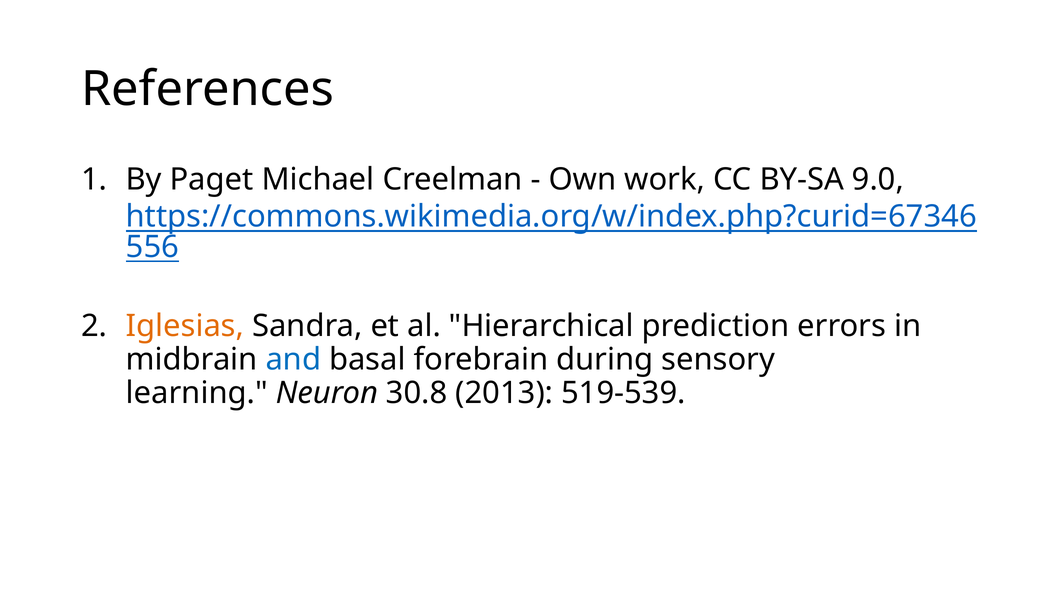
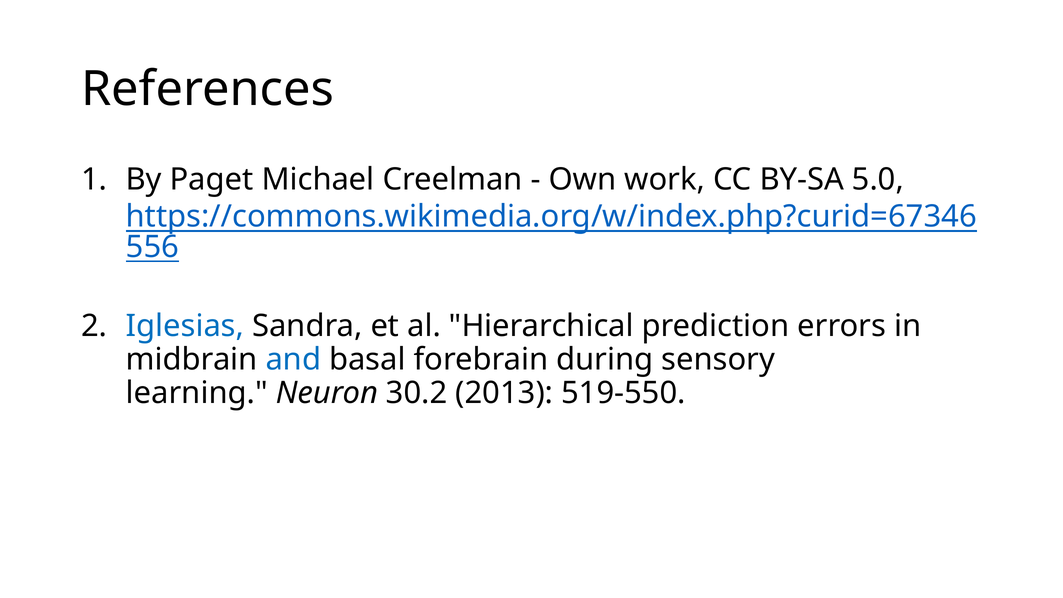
9.0: 9.0 -> 5.0
Iglesias colour: orange -> blue
30.8: 30.8 -> 30.2
519-539: 519-539 -> 519-550
